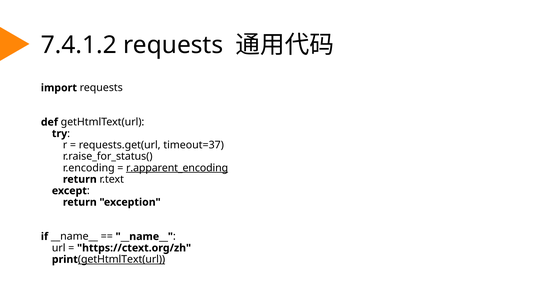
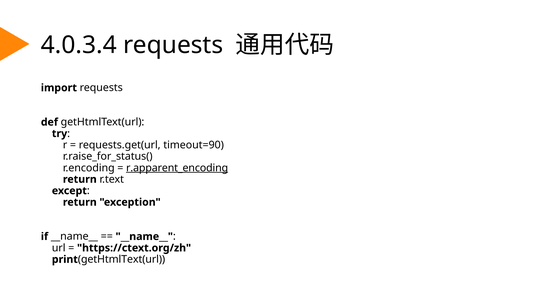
7.4.1.2: 7.4.1.2 -> 4.0.3.4
timeout=37: timeout=37 -> timeout=90
getHtmlText(url at (122, 260) underline: present -> none
